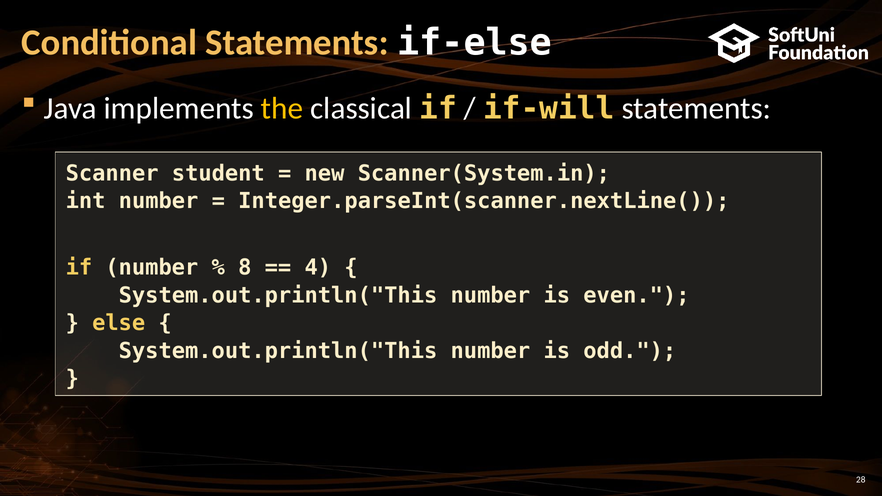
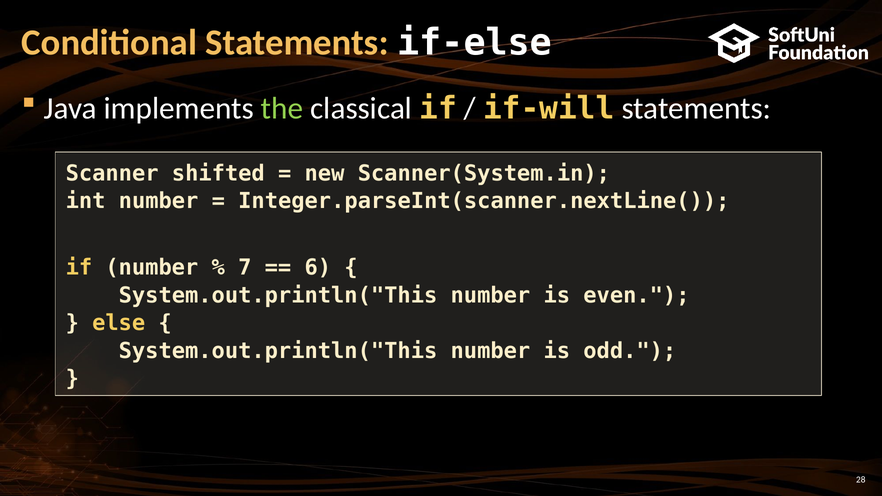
the colour: yellow -> light green
student: student -> shifted
8: 8 -> 7
4: 4 -> 6
